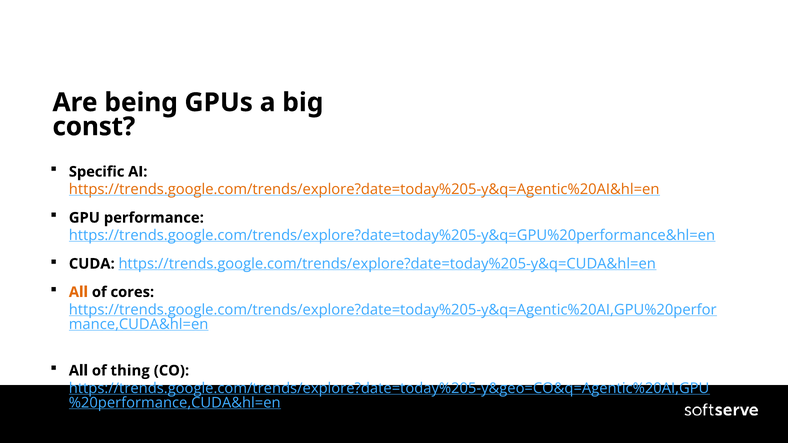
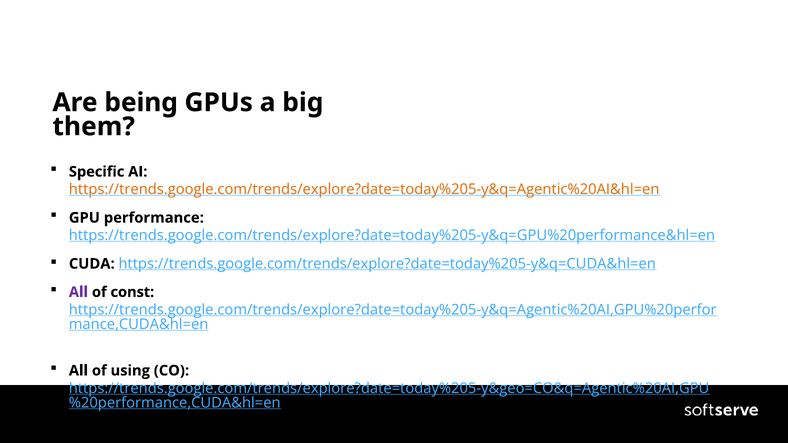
const: const -> them
All at (78, 292) colour: orange -> purple
cores: cores -> const
thing: thing -> using
